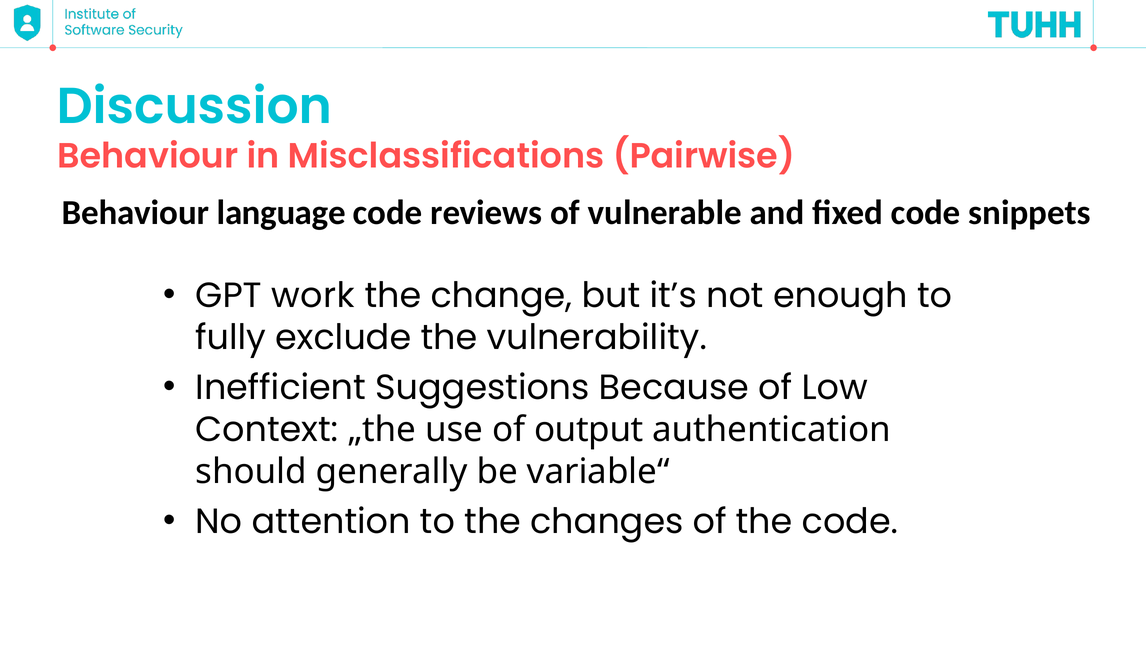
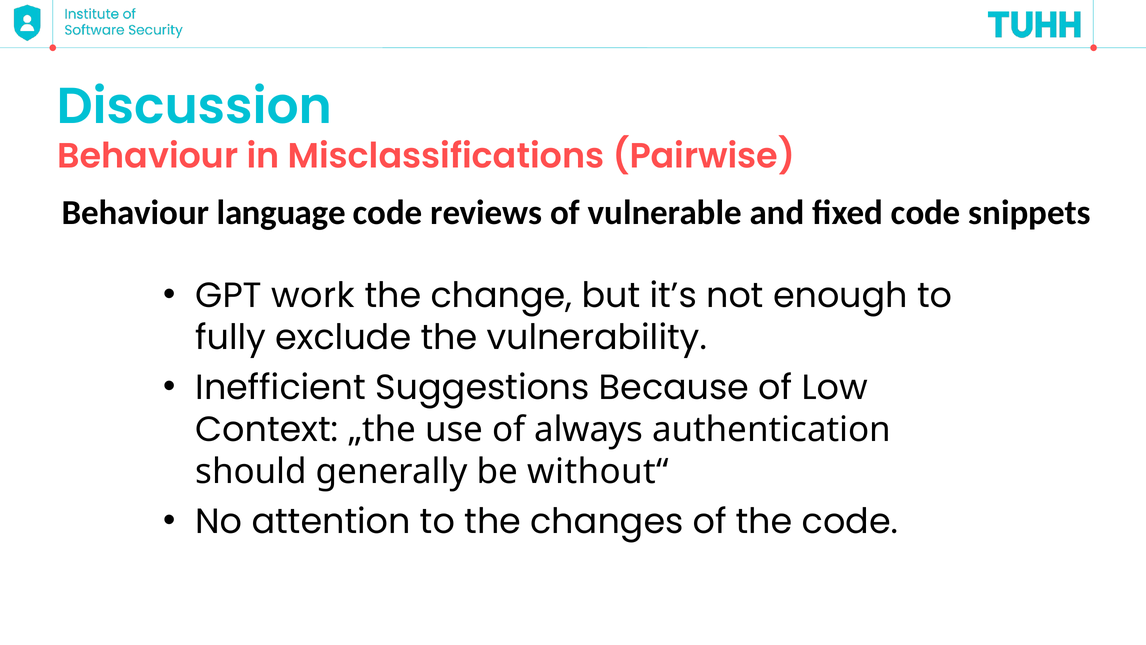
output: output -> always
variable“: variable“ -> without“
